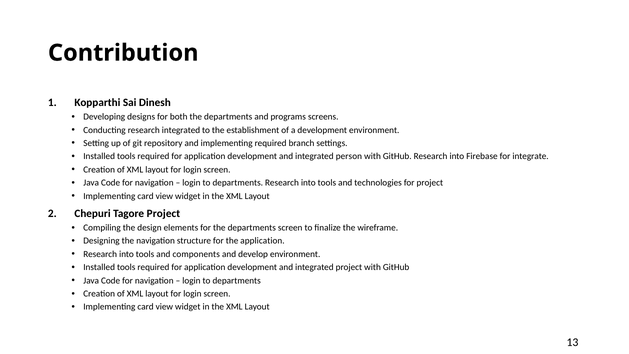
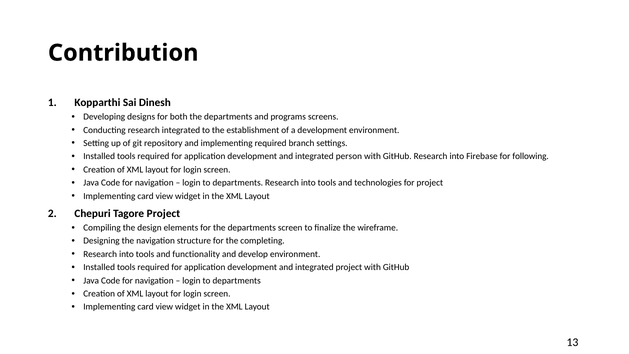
integrate: integrate -> following
the application: application -> completing
components: components -> functionality
